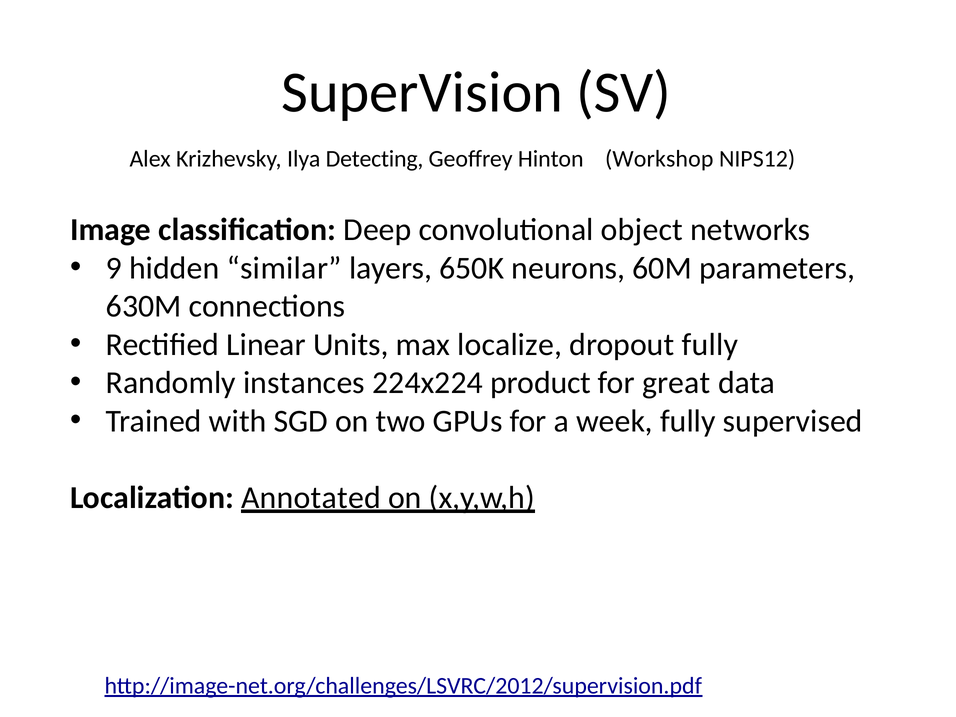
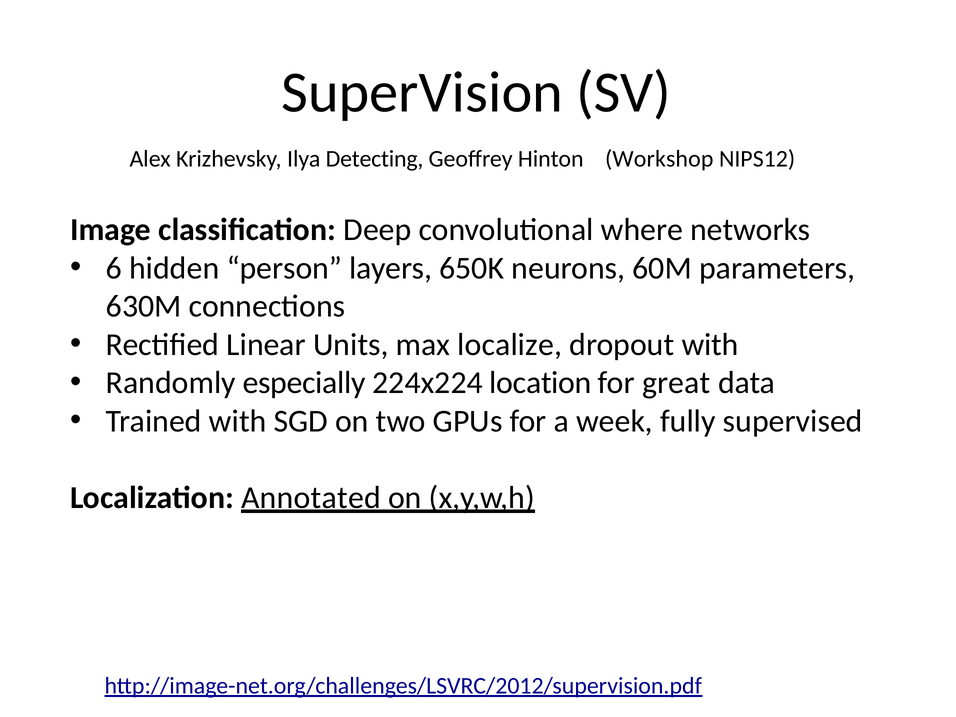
object: object -> where
9: 9 -> 6
similar: similar -> person
dropout fully: fully -> with
instances: instances -> especially
product: product -> location
